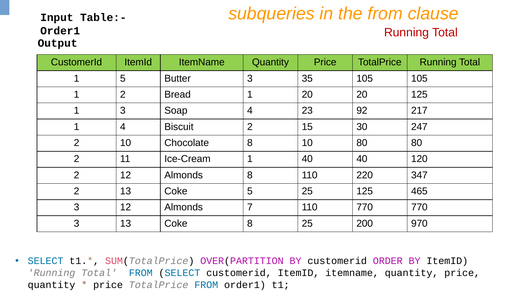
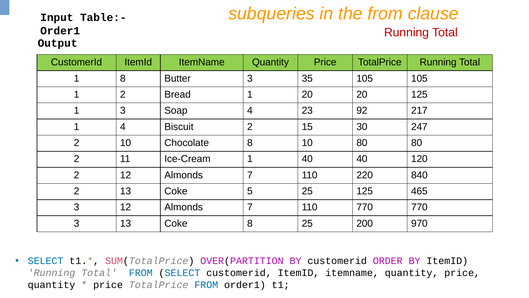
1 5: 5 -> 8
2 12 Almonds 8: 8 -> 7
347: 347 -> 840
